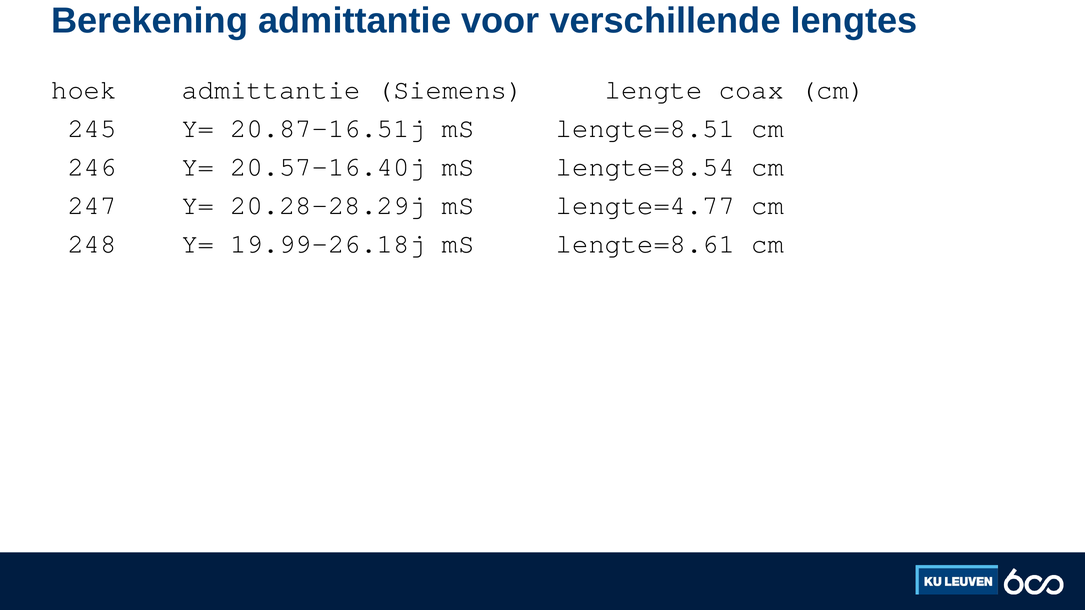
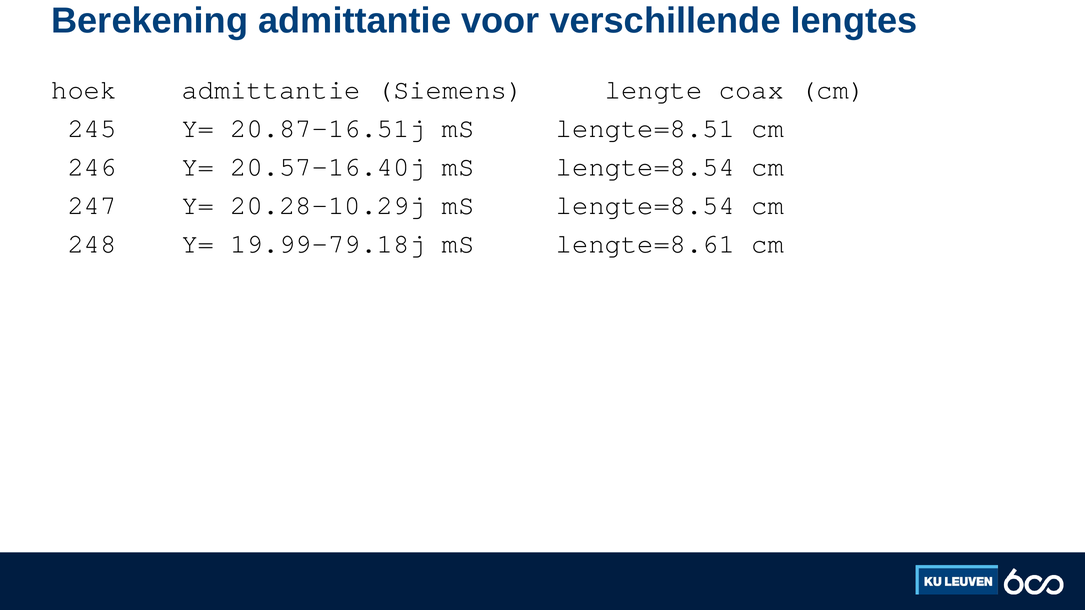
20.28-28.29j: 20.28-28.29j -> 20.28-10.29j
lengte=4.77 at (646, 205): lengte=4.77 -> lengte=8.54
19.99-26.18j: 19.99-26.18j -> 19.99-79.18j
